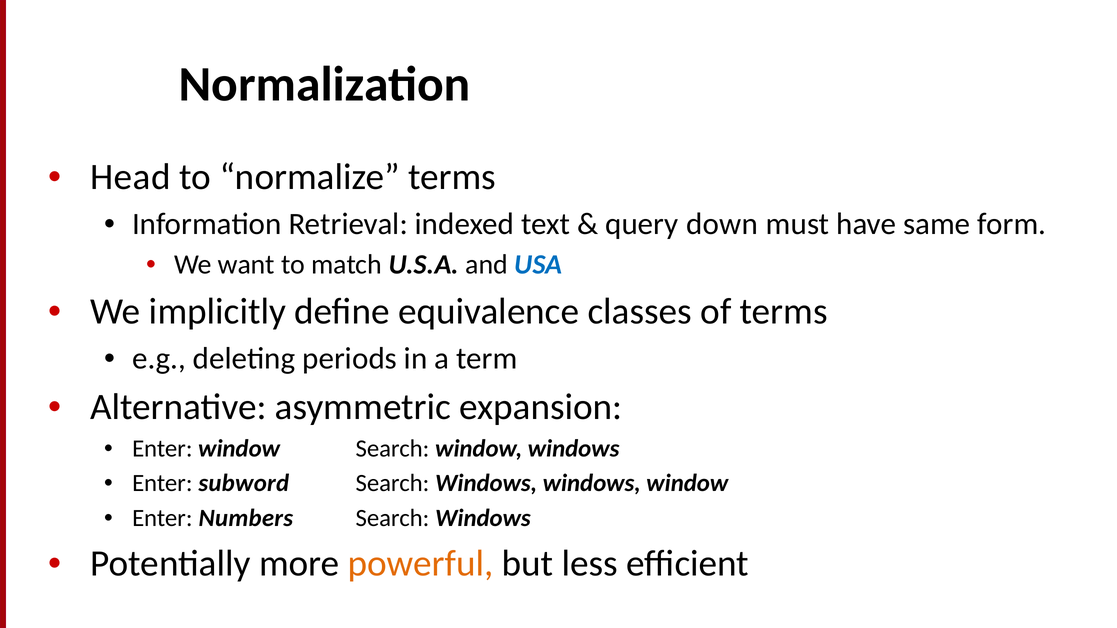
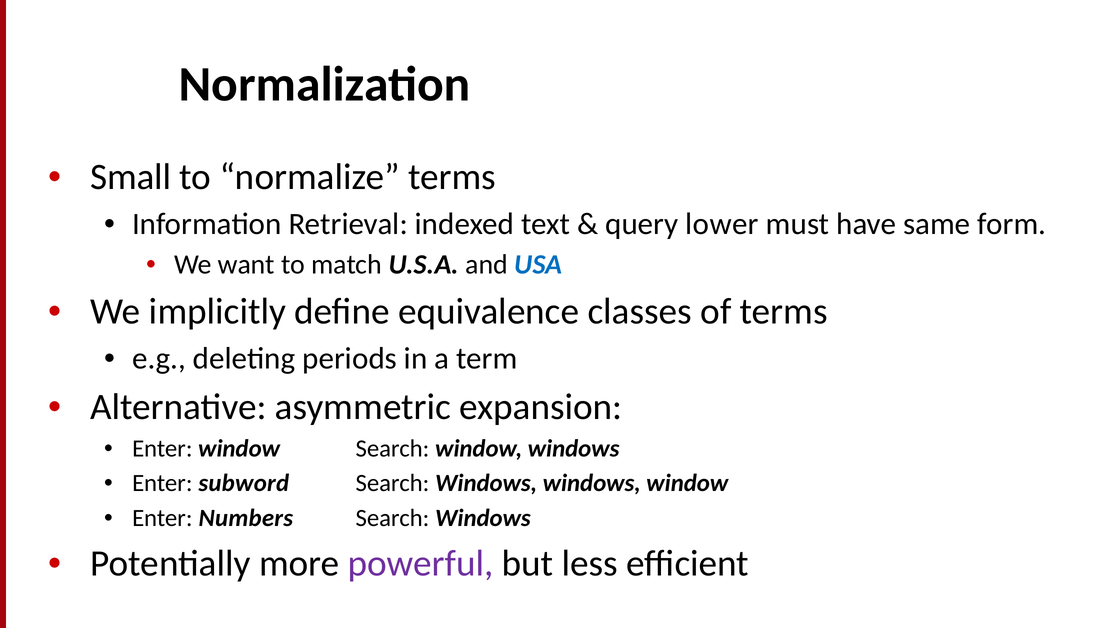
Head: Head -> Small
down: down -> lower
powerful colour: orange -> purple
